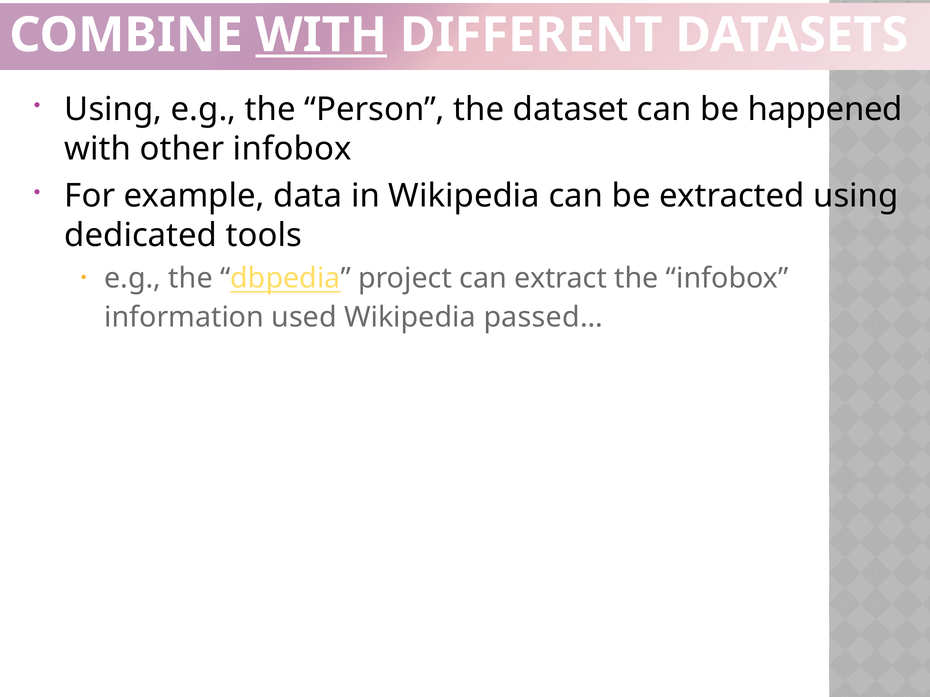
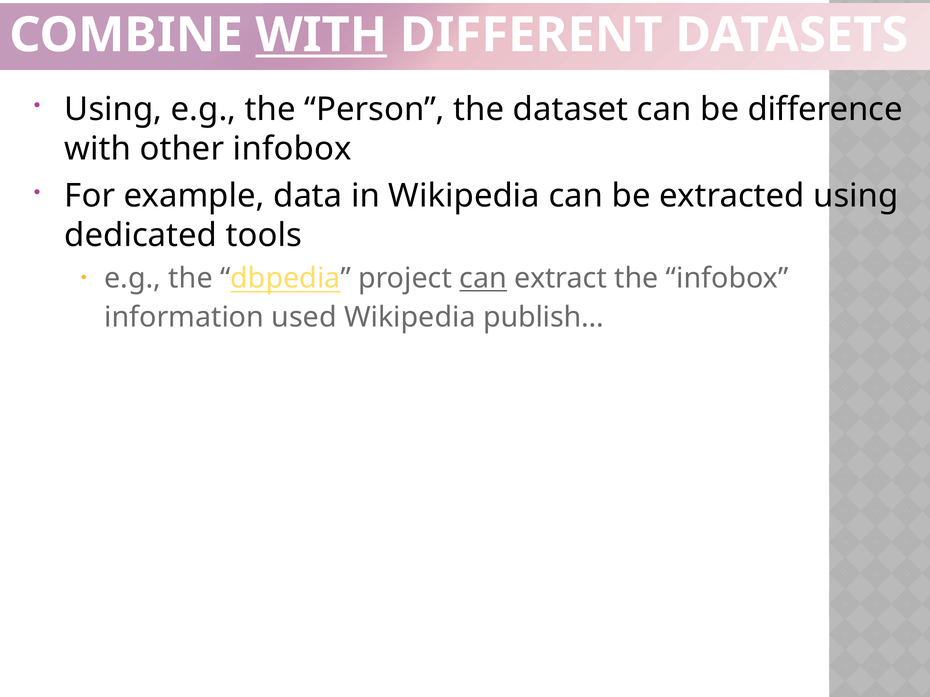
happened: happened -> difference
can at (483, 279) underline: none -> present
passed…: passed… -> publish…
